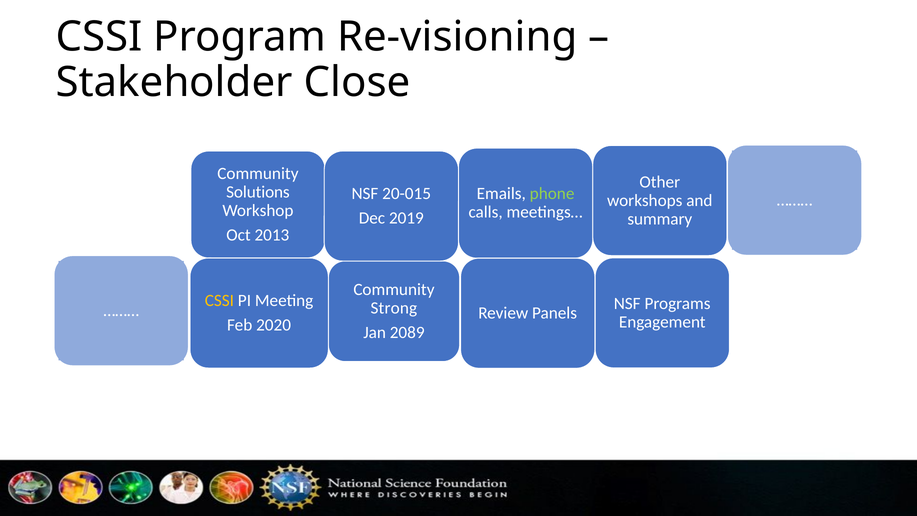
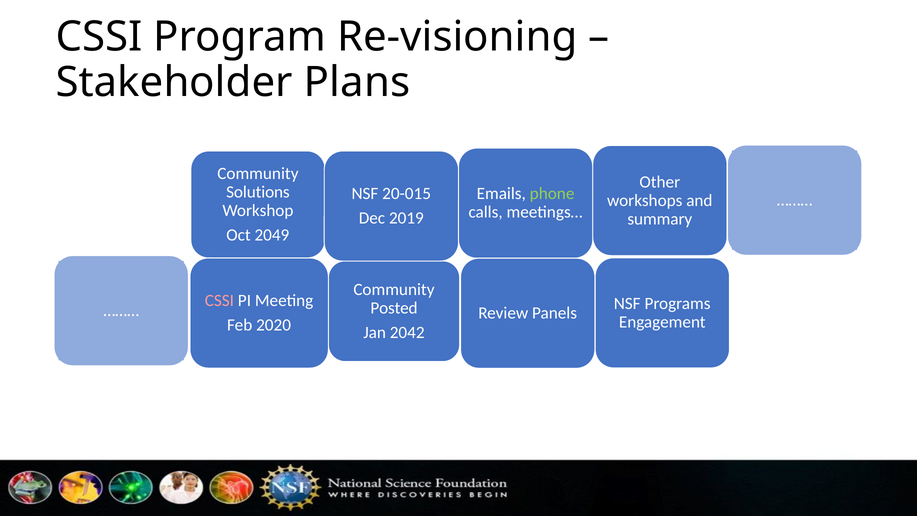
Close: Close -> Plans
2013: 2013 -> 2049
CSSI at (219, 301) colour: yellow -> pink
Strong: Strong -> Posted
2089: 2089 -> 2042
